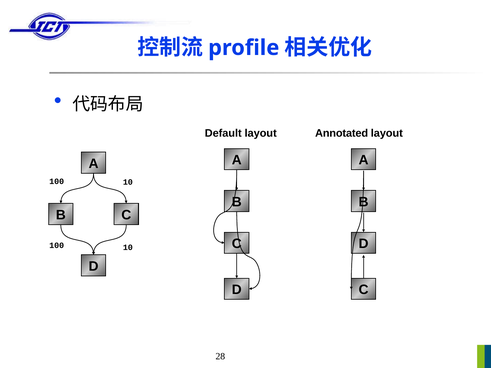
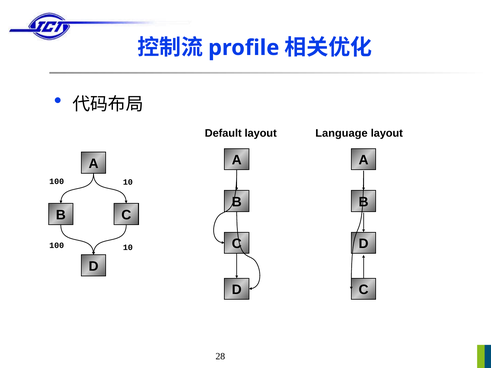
Annotated: Annotated -> Language
